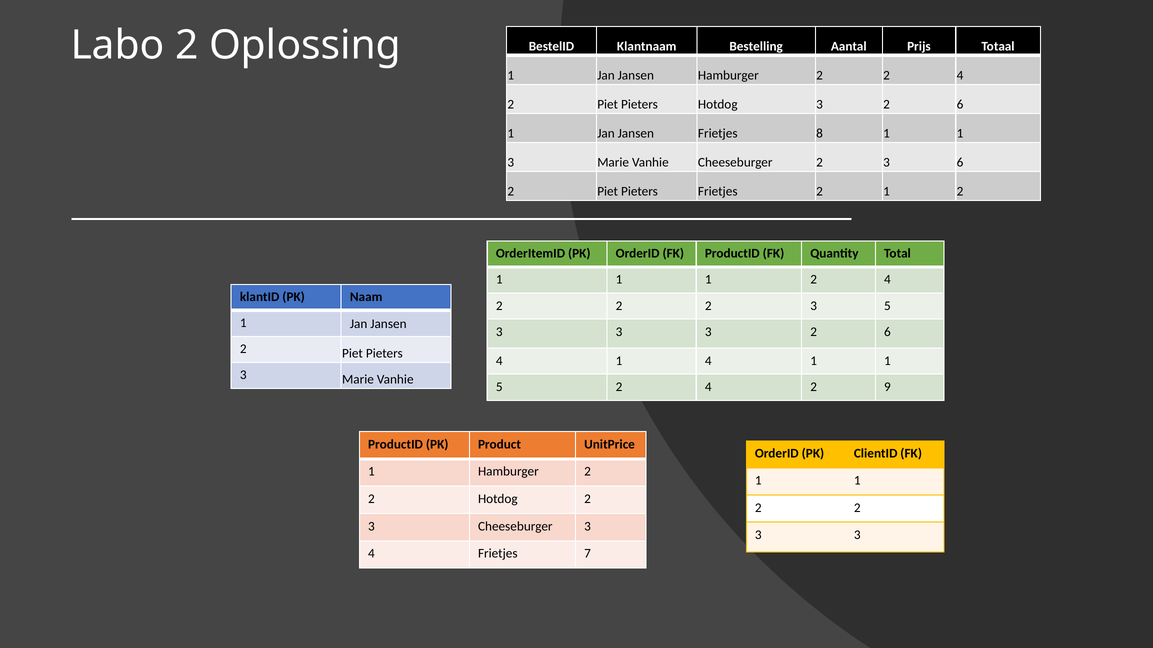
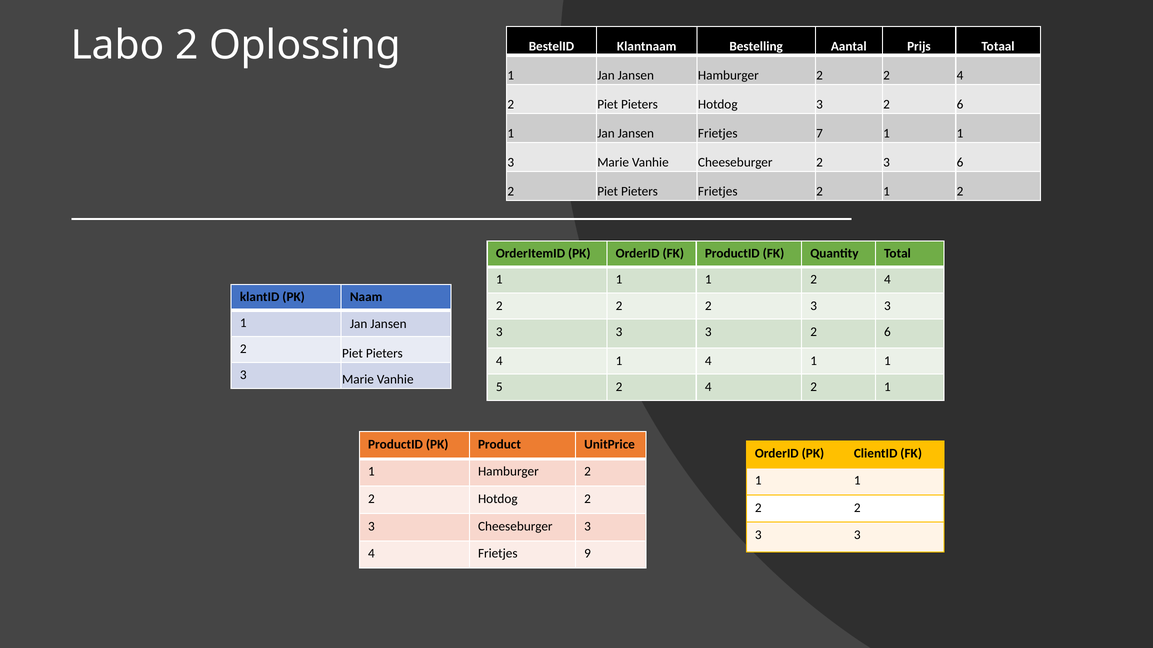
8: 8 -> 7
5 at (887, 306): 5 -> 3
4 2 9: 9 -> 1
7: 7 -> 9
